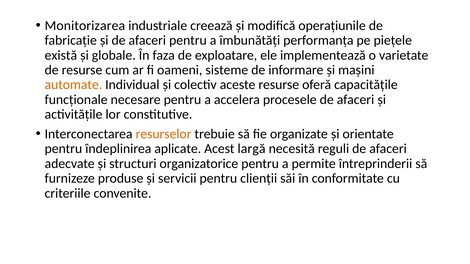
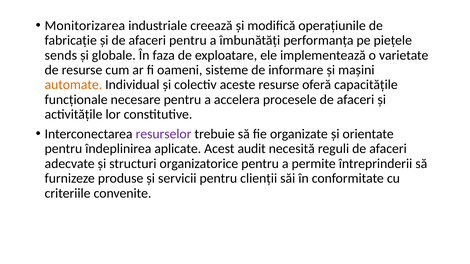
există: există -> sends
resurselor colour: orange -> purple
largă: largă -> audit
